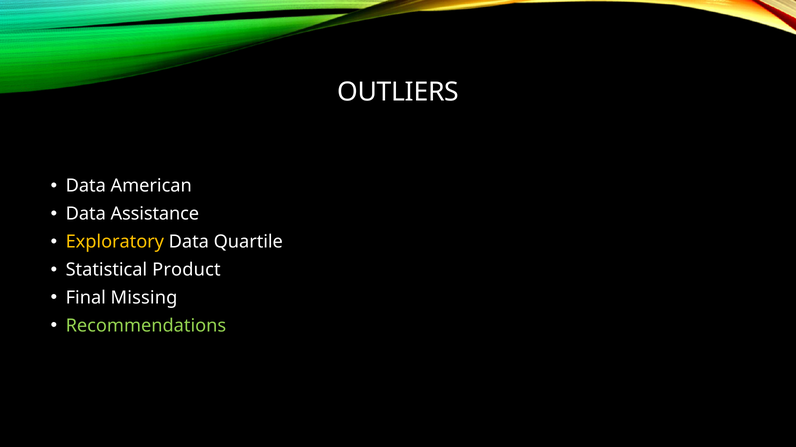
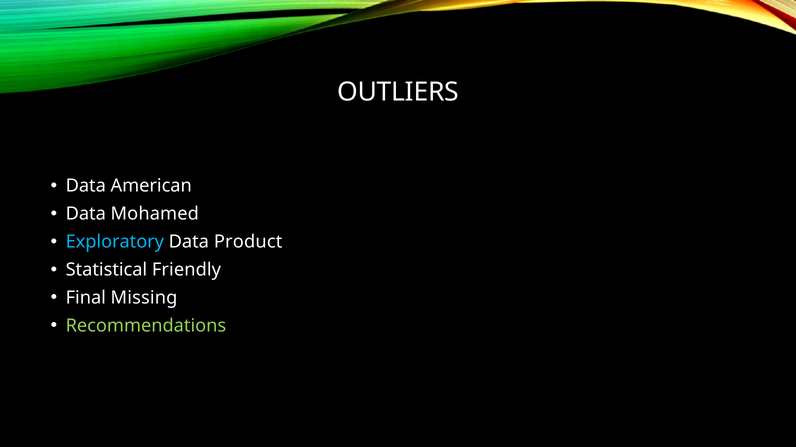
Assistance: Assistance -> Mohamed
Exploratory colour: yellow -> light blue
Quartile: Quartile -> Product
Product: Product -> Friendly
